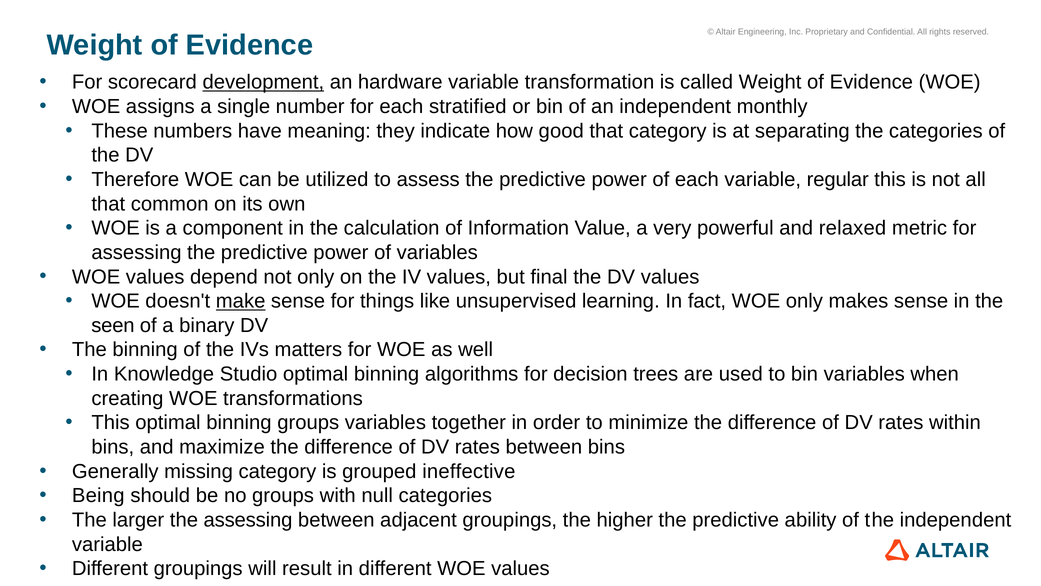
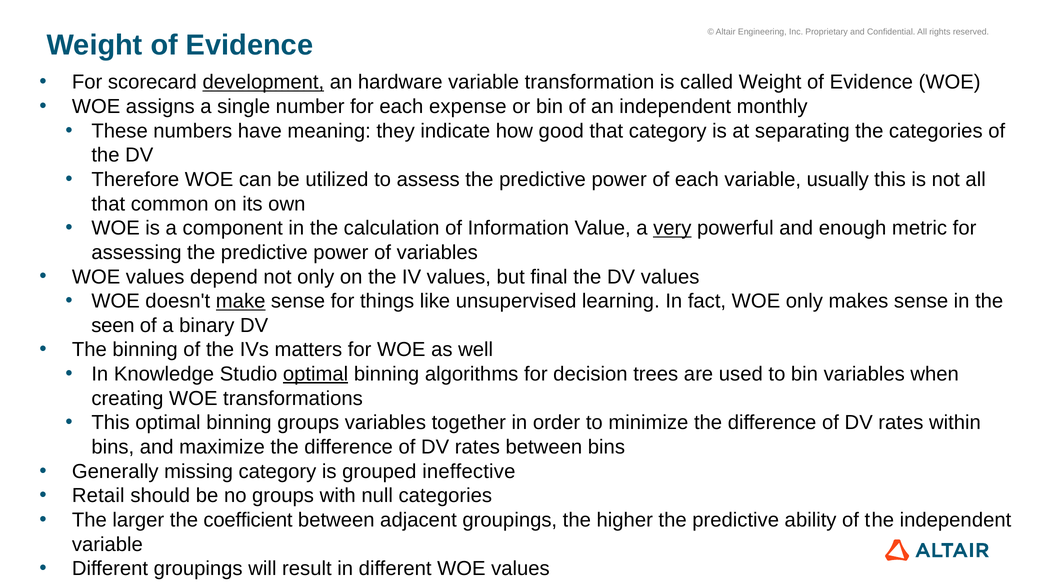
stratified: stratified -> expense
regular: regular -> usually
very underline: none -> present
relaxed: relaxed -> enough
optimal at (316, 374) underline: none -> present
Being: Being -> Retail
the assessing: assessing -> coefficient
